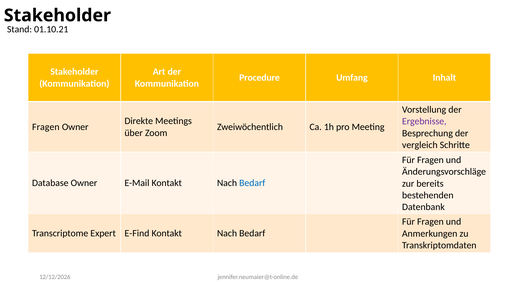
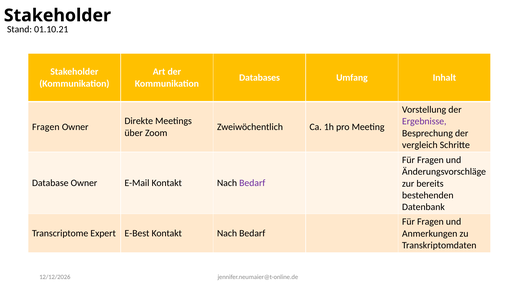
Procedure: Procedure -> Databases
Bedarf at (252, 183) colour: blue -> purple
E-Find: E-Find -> E-Best
